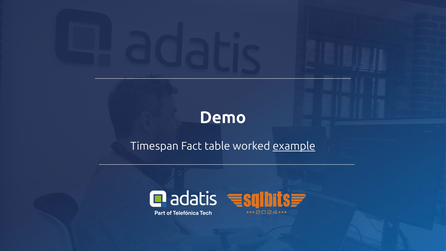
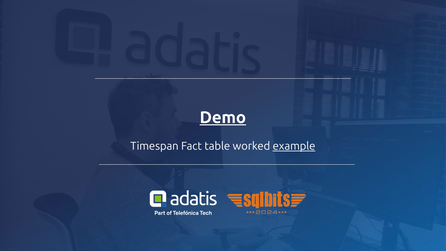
Demo underline: none -> present
